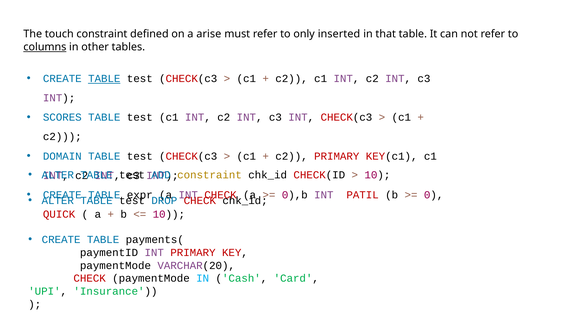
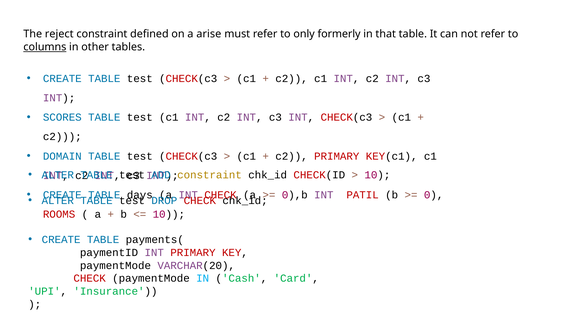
touch: touch -> reject
inserted: inserted -> formerly
TABLE at (104, 79) underline: present -> none
expr: expr -> days
QUICK: QUICK -> ROOMS
